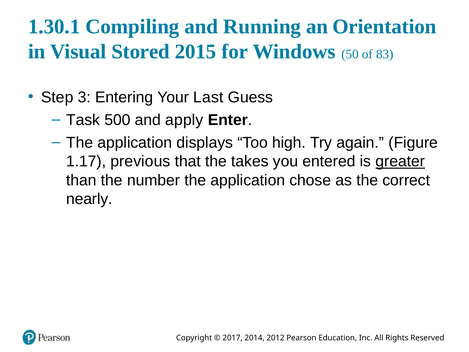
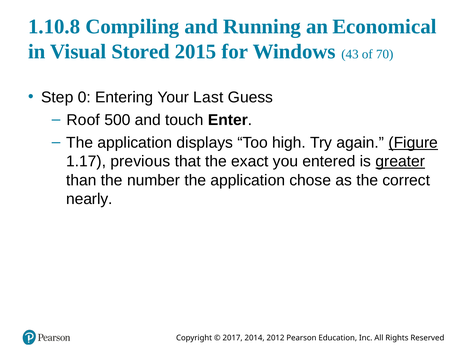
1.30.1: 1.30.1 -> 1.10.8
Orientation: Orientation -> Economical
50: 50 -> 43
83: 83 -> 70
3: 3 -> 0
Task: Task -> Roof
apply: apply -> touch
Figure underline: none -> present
takes: takes -> exact
